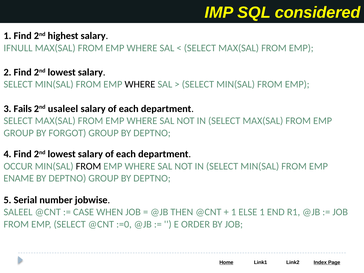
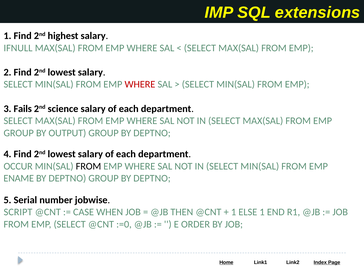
considered: considered -> extensions
WHERE at (140, 84) colour: black -> red
usaleel: usaleel -> science
FORGOT: FORGOT -> OUTPUT
SALEEL: SALEEL -> SCRIPT
